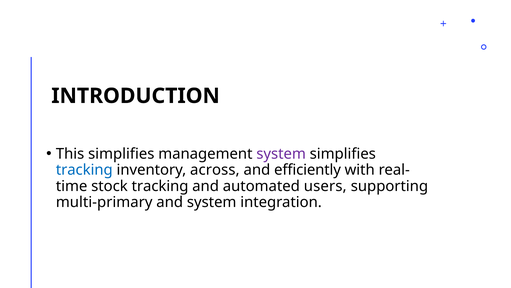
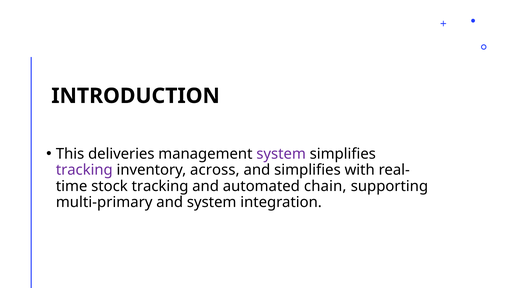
This simplifies: simplifies -> deliveries
tracking at (84, 170) colour: blue -> purple
and efficiently: efficiently -> simplifies
users: users -> chain
